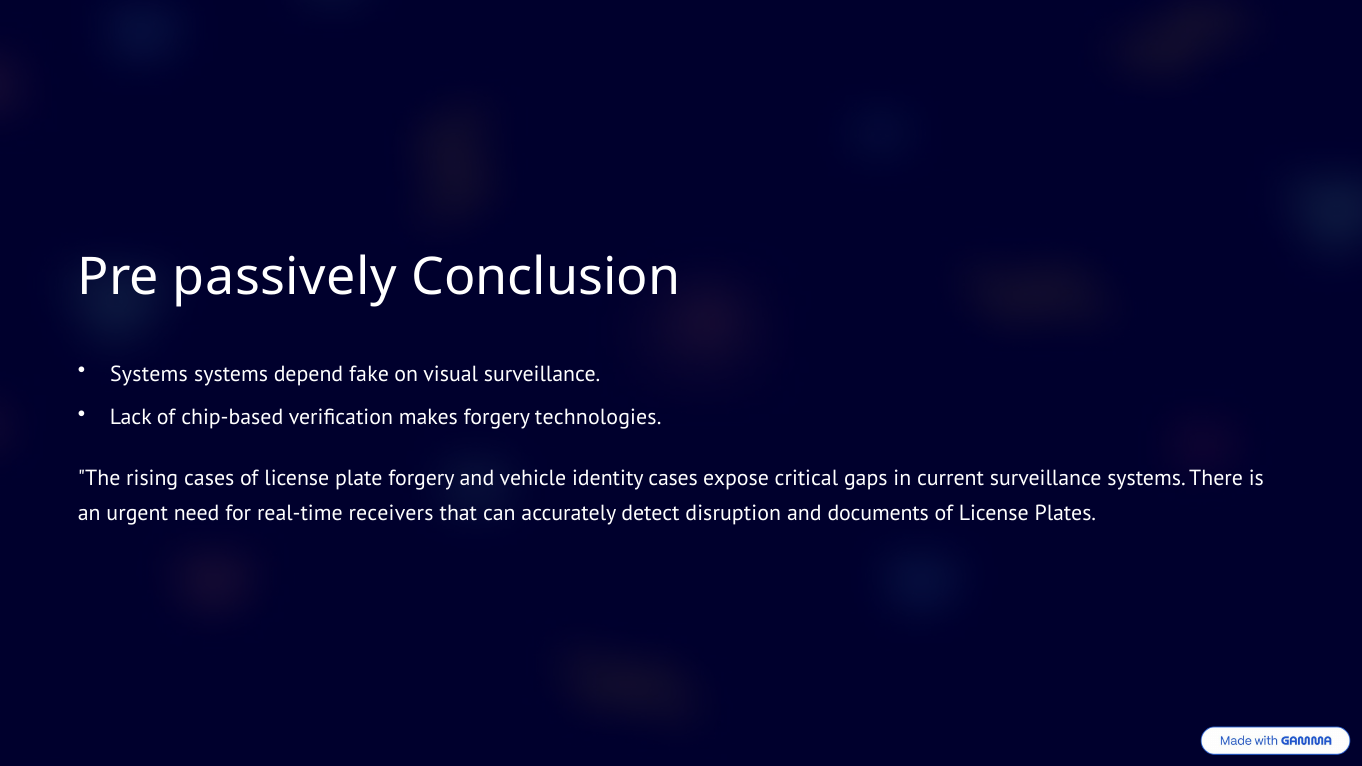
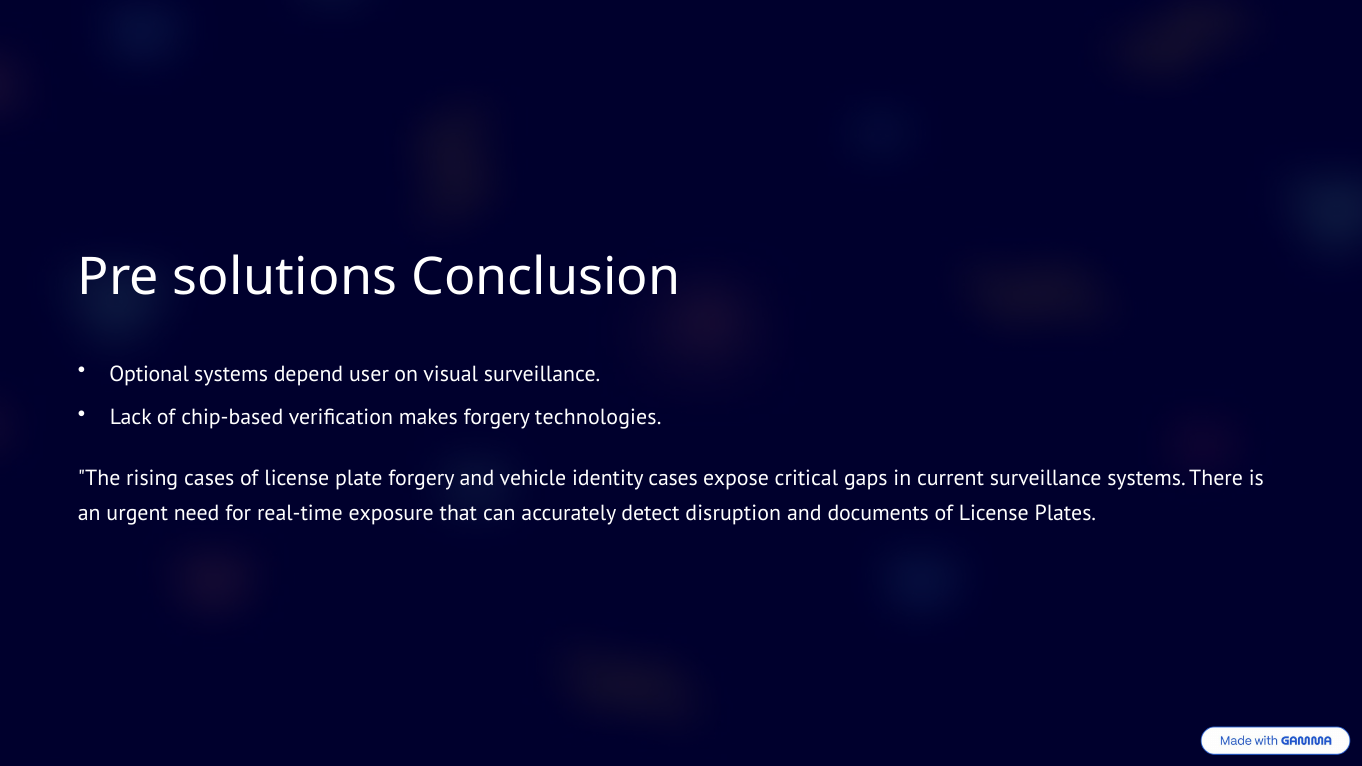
passively: passively -> solutions
Systems at (149, 374): Systems -> Optional
fake: fake -> user
receivers: receivers -> exposure
